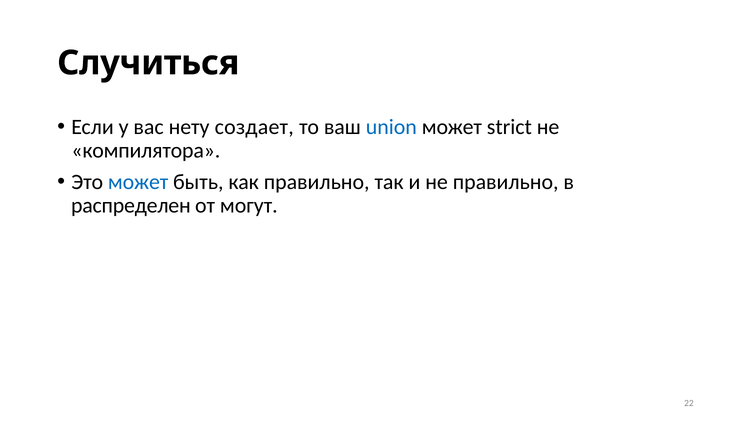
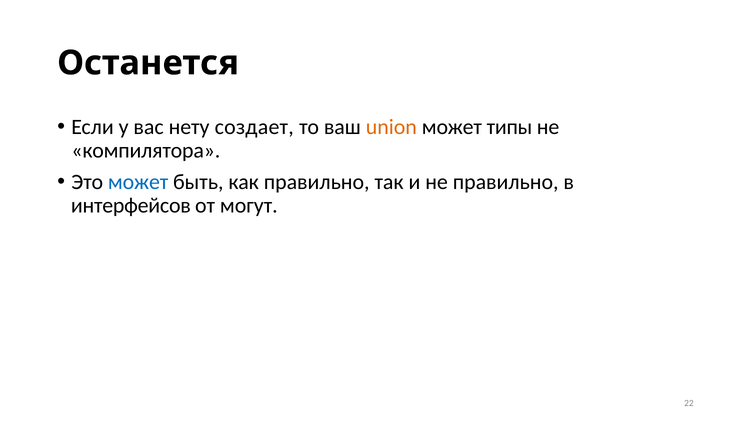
Случиться: Случиться -> Останется
union colour: blue -> orange
strict: strict -> типы
распределен: распределен -> интерфейсов
